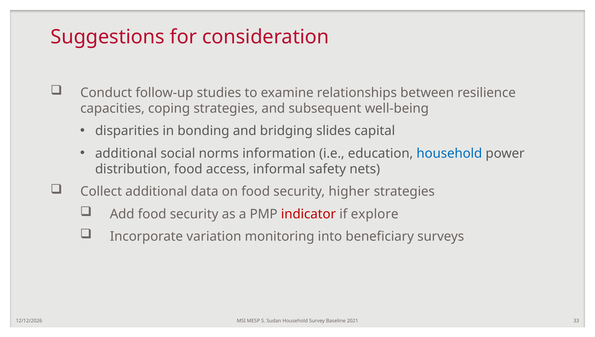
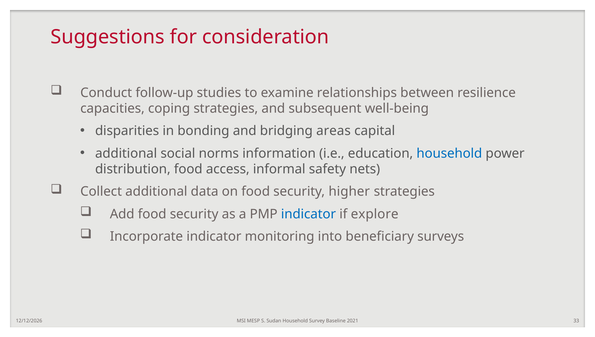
slides: slides -> areas
indicator at (308, 214) colour: red -> blue
Incorporate variation: variation -> indicator
